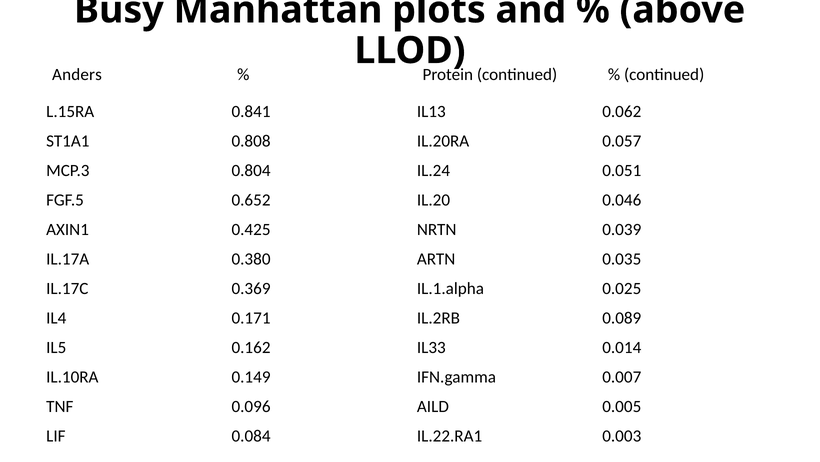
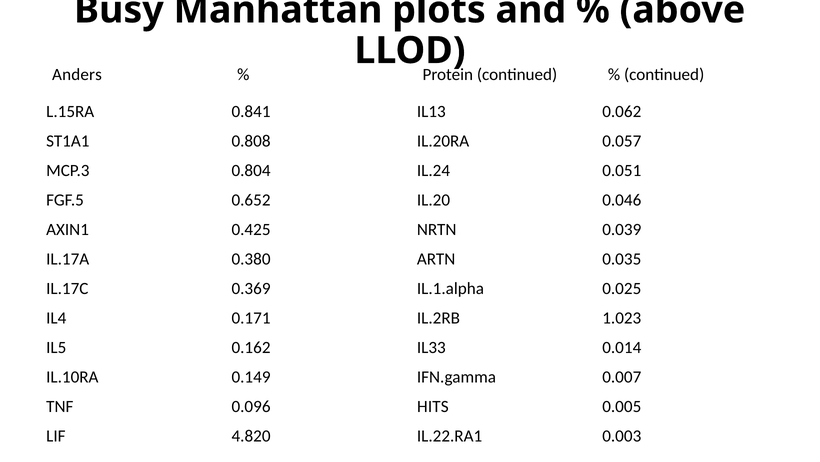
0.089: 0.089 -> 1.023
AILD: AILD -> HITS
0.084: 0.084 -> 4.820
